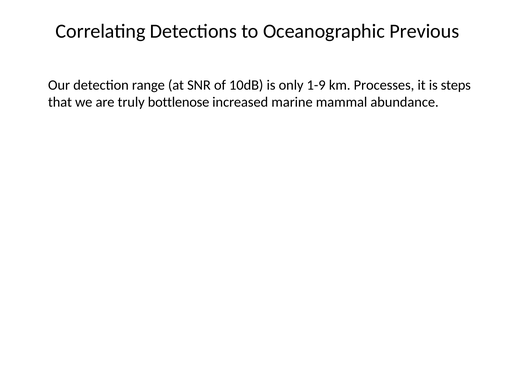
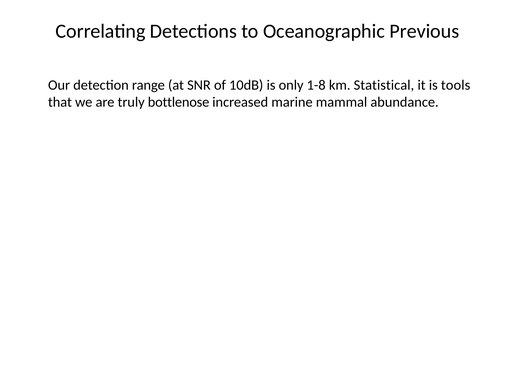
1-9: 1-9 -> 1-8
Processes: Processes -> Statistical
steps: steps -> tools
